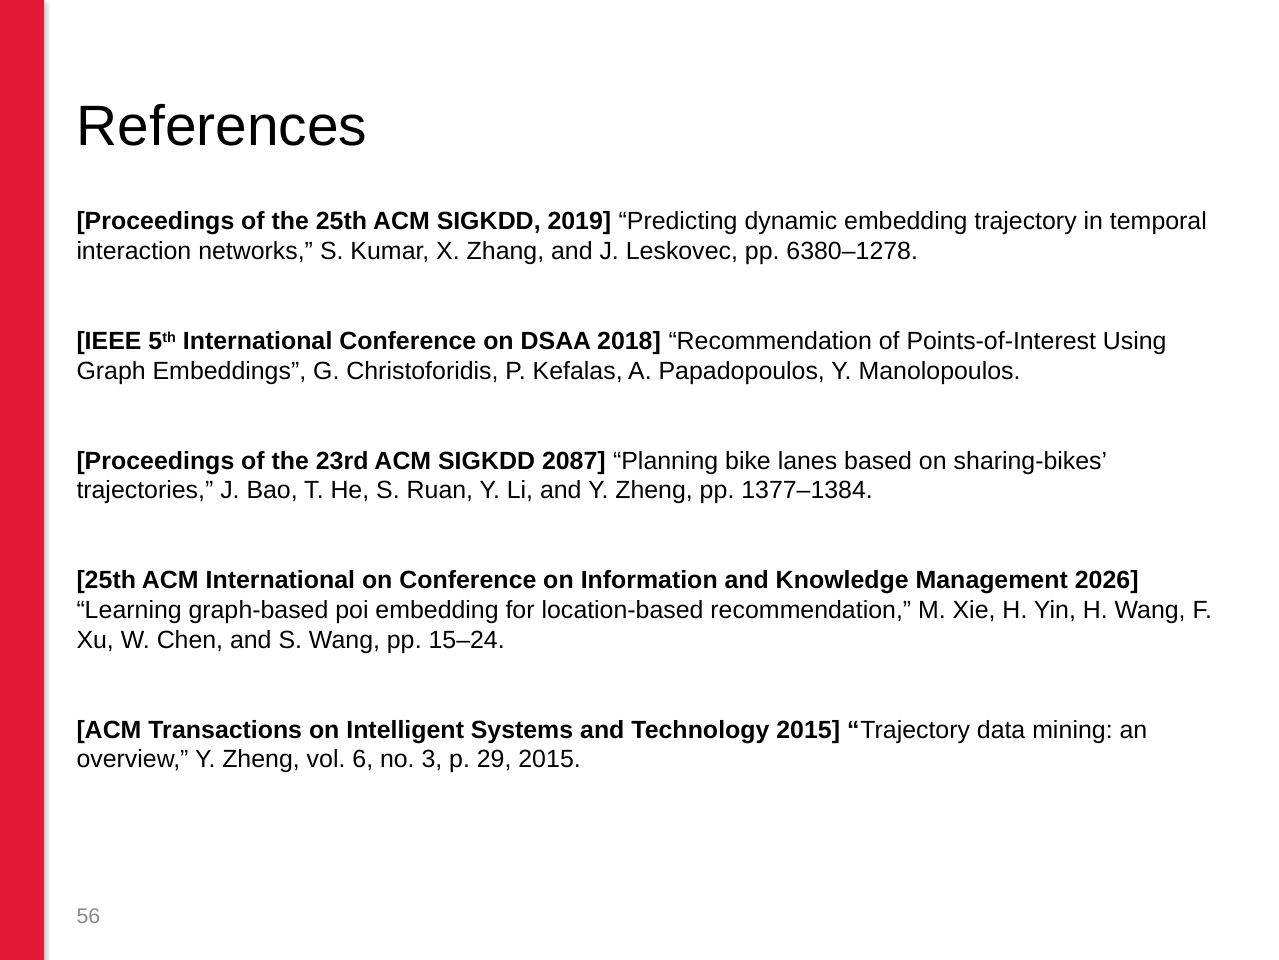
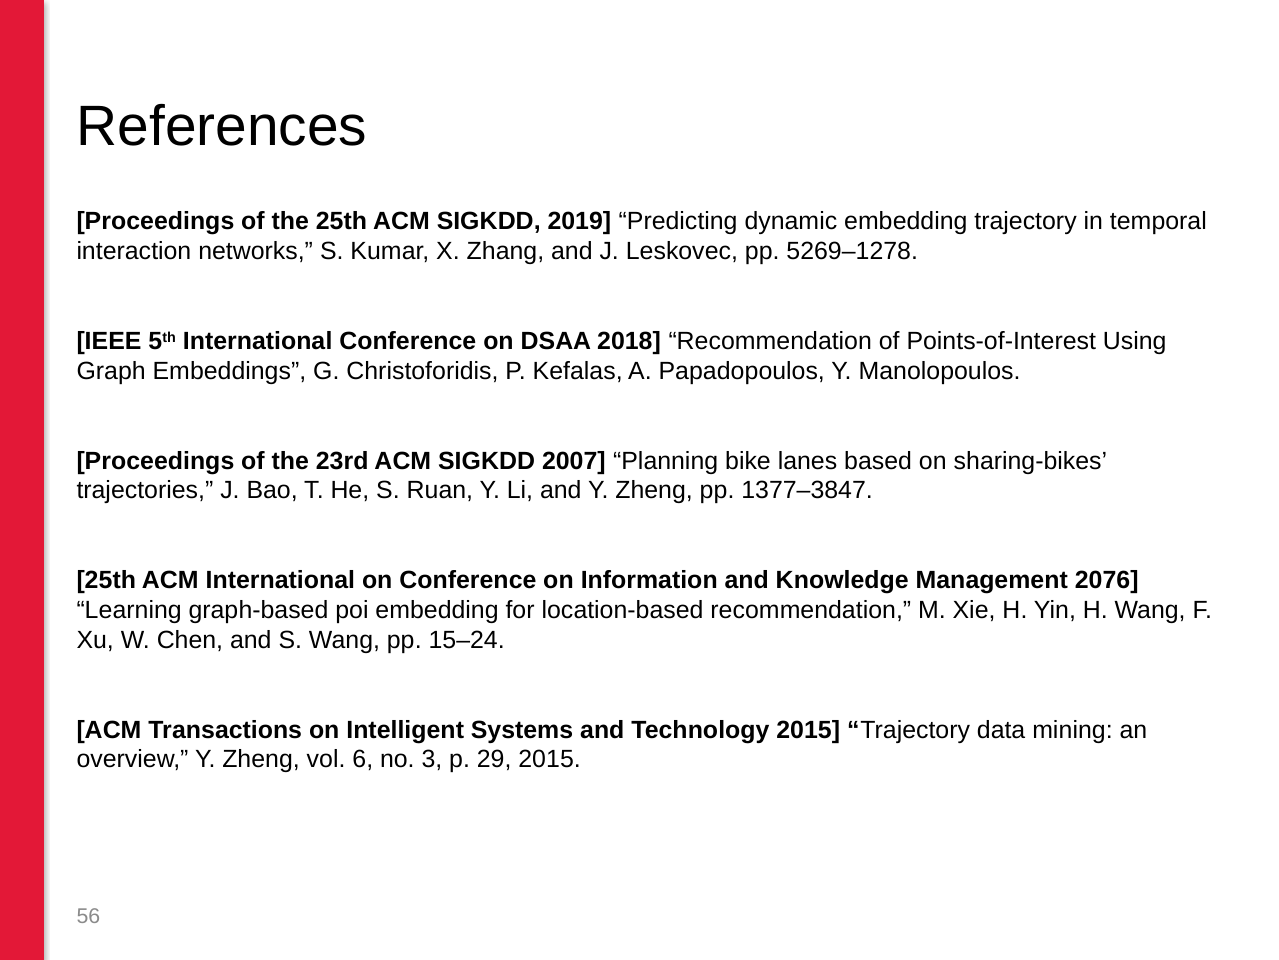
6380–1278: 6380–1278 -> 5269–1278
2087: 2087 -> 2007
1377–1384: 1377–1384 -> 1377–3847
2026: 2026 -> 2076
